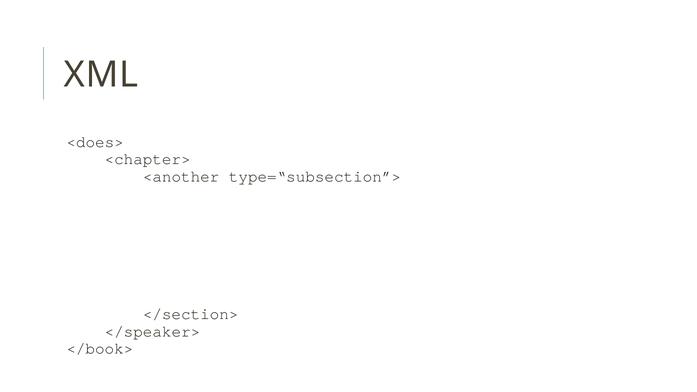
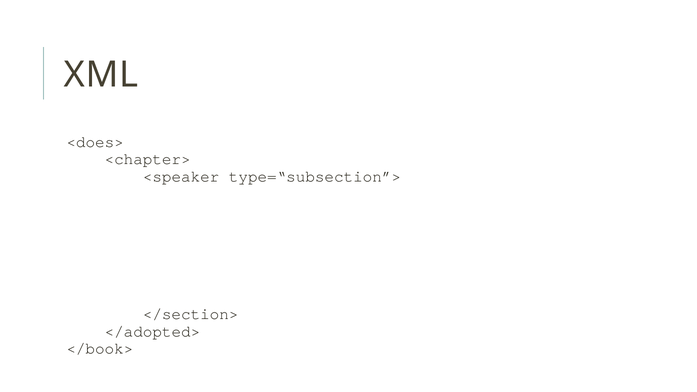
<another: <another -> <speaker
</speaker>: </speaker> -> </adopted>
